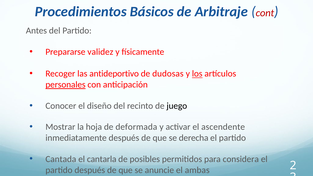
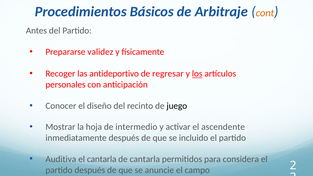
cont colour: red -> orange
dudosas: dudosas -> regresar
personales underline: present -> none
deformada: deformada -> intermedio
derecha: derecha -> incluido
Cantada: Cantada -> Auditiva
de posibles: posibles -> cantarla
ambas: ambas -> campo
